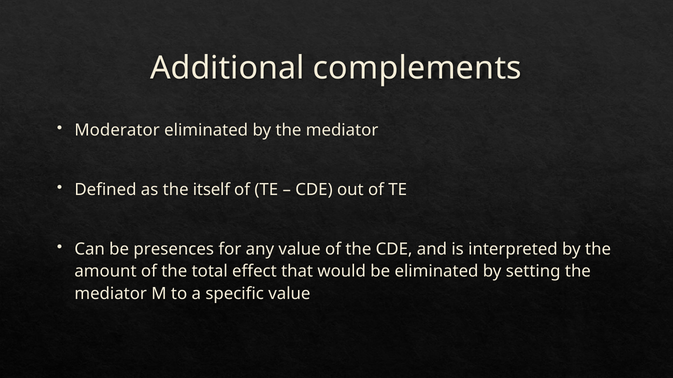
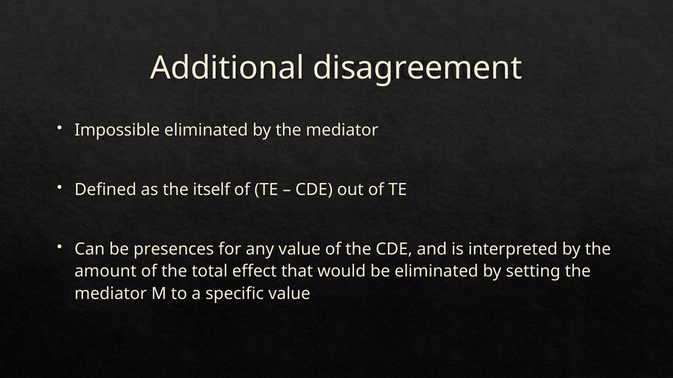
complements: complements -> disagreement
Moderator: Moderator -> Impossible
